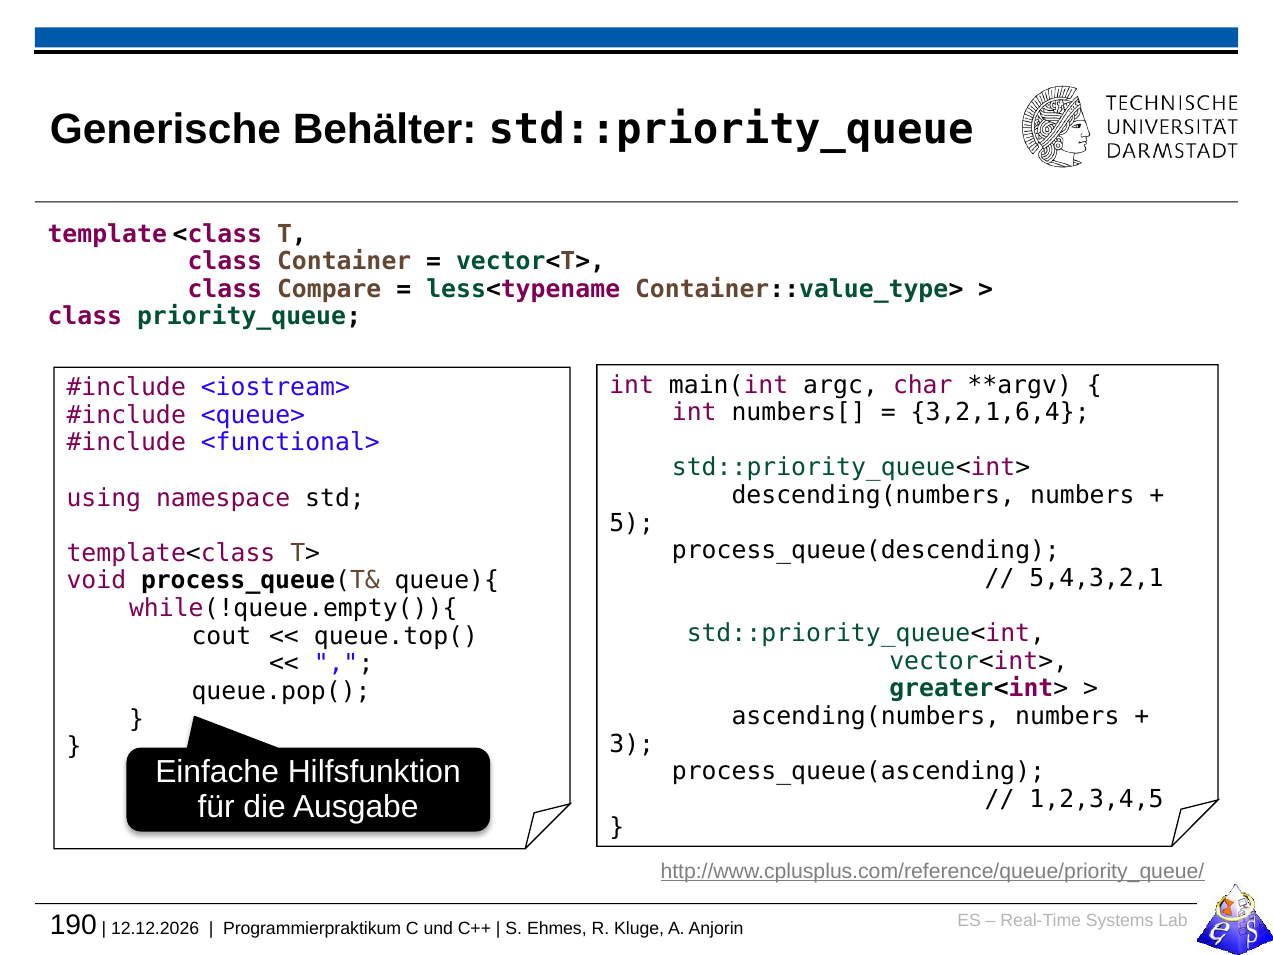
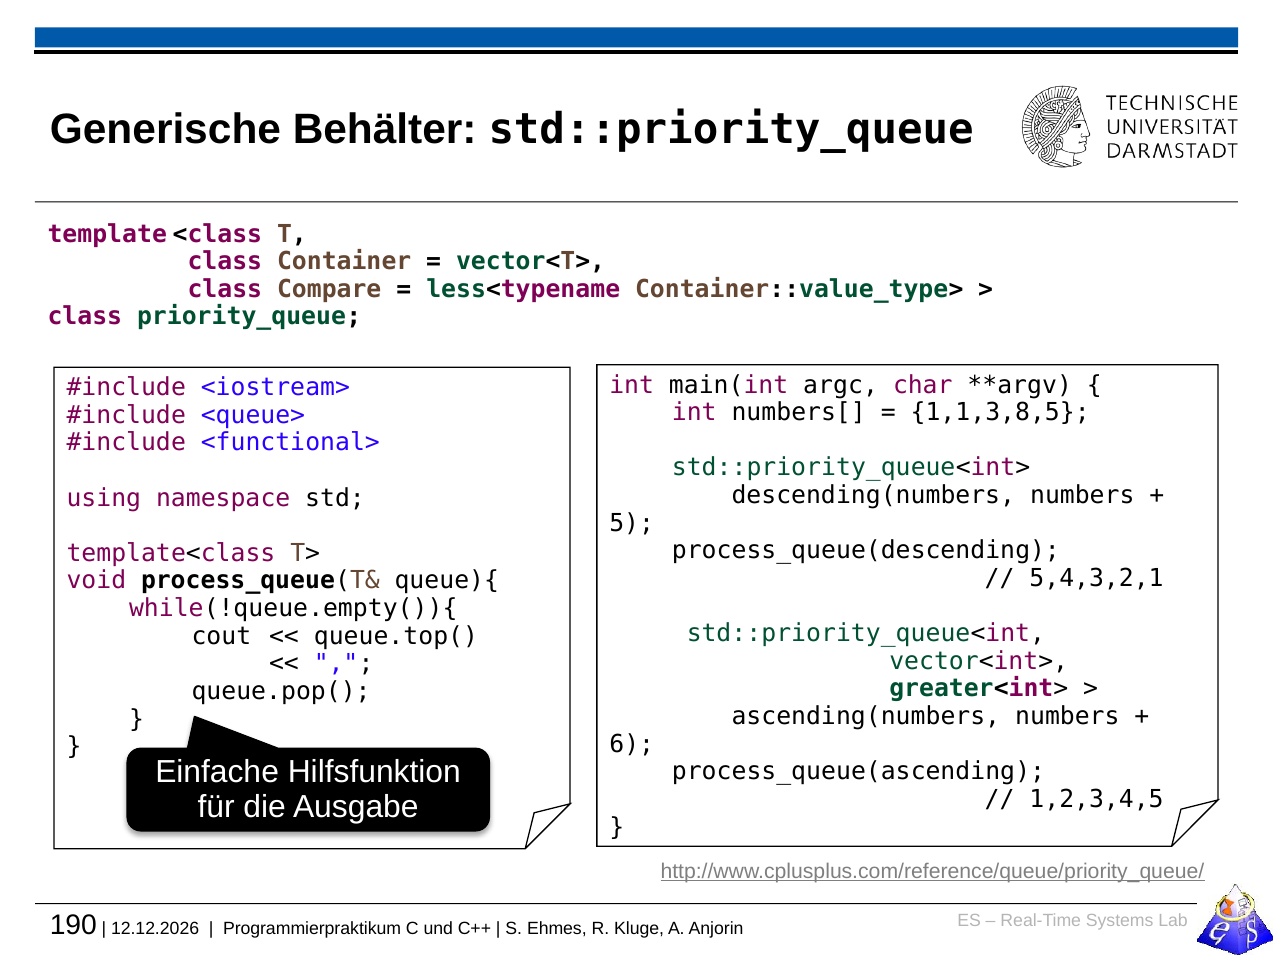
3,2,1,6,4: 3,2,1,6,4 -> 1,1,3,8,5
3: 3 -> 6
